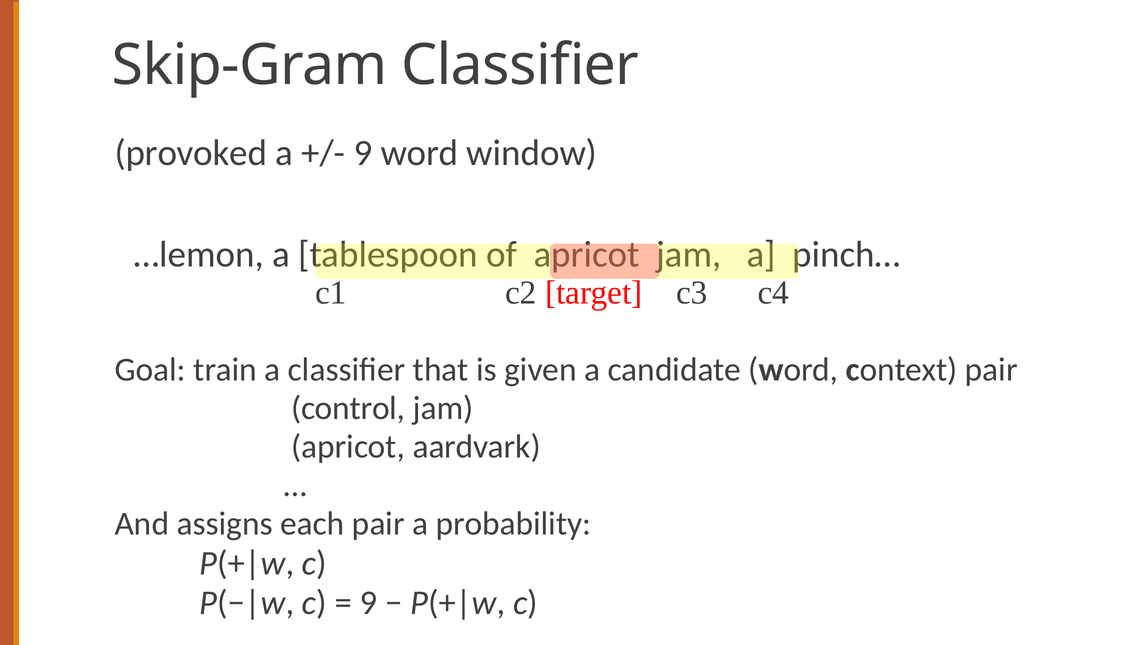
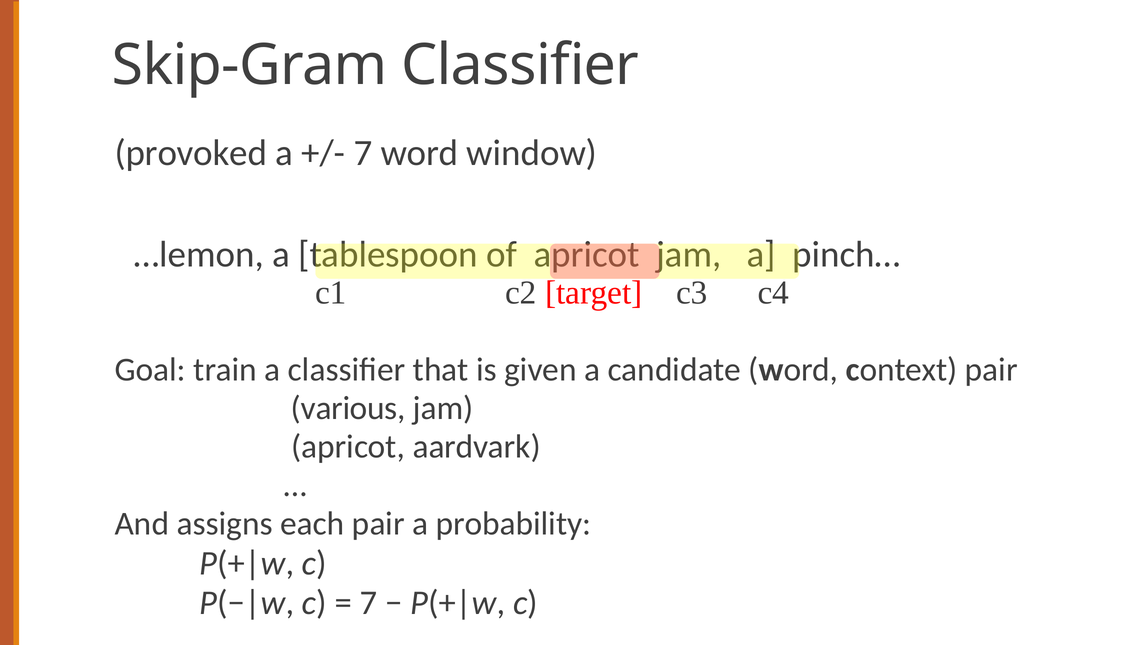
9 at (363, 153): 9 -> 7
control: control -> various
9 at (369, 603): 9 -> 7
